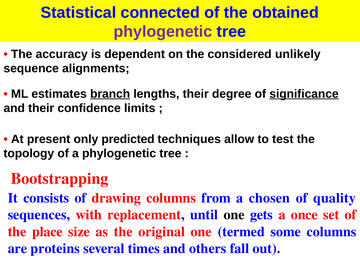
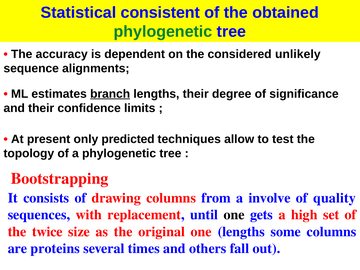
connected: connected -> consistent
phylogenetic at (163, 32) colour: purple -> green
significance underline: present -> none
chosen: chosen -> involve
once: once -> high
place: place -> twice
one termed: termed -> lengths
